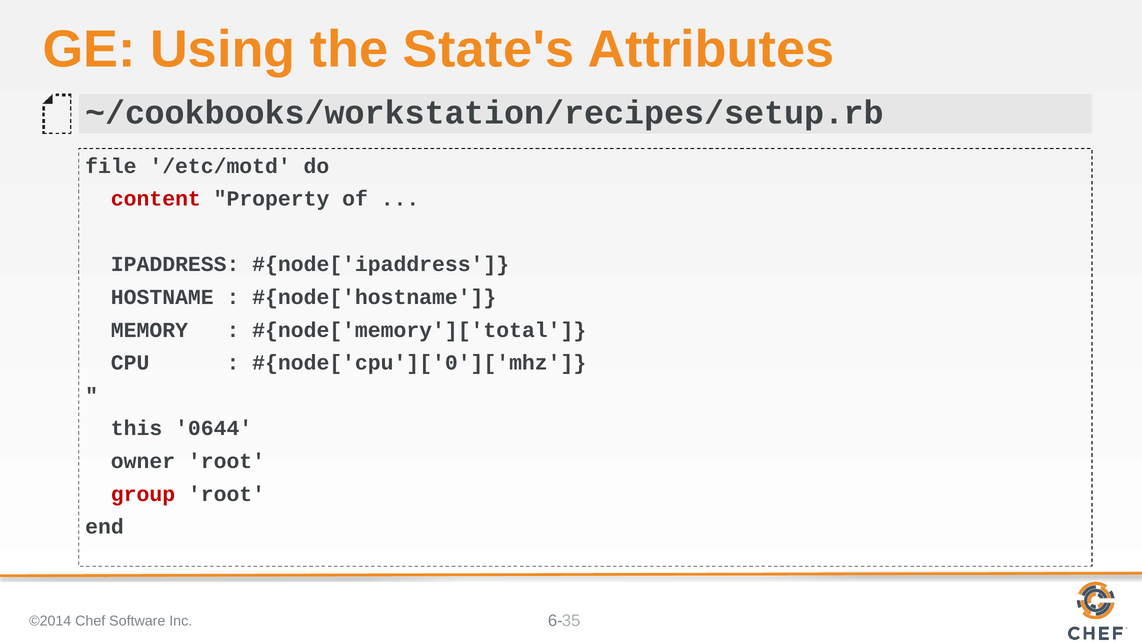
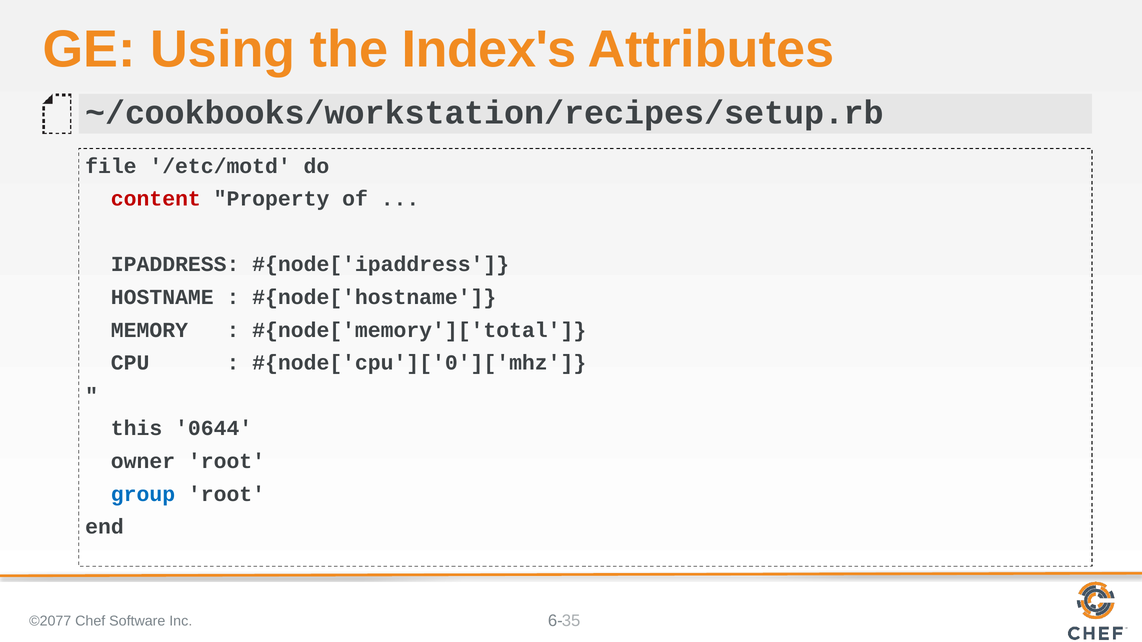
State's: State's -> Index's
group colour: red -> blue
©2014: ©2014 -> ©2077
